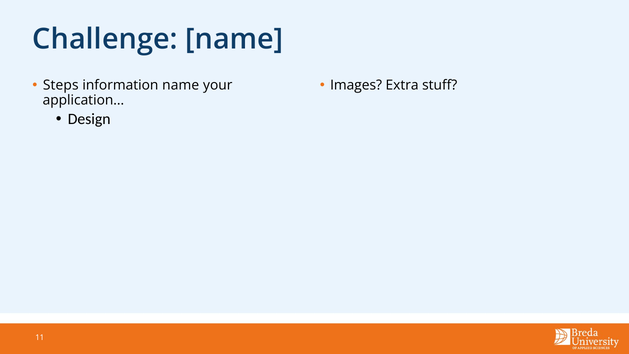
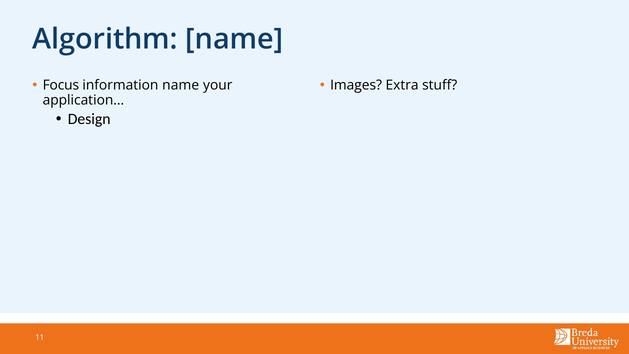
Challenge: Challenge -> Algorithm
Steps: Steps -> Focus
